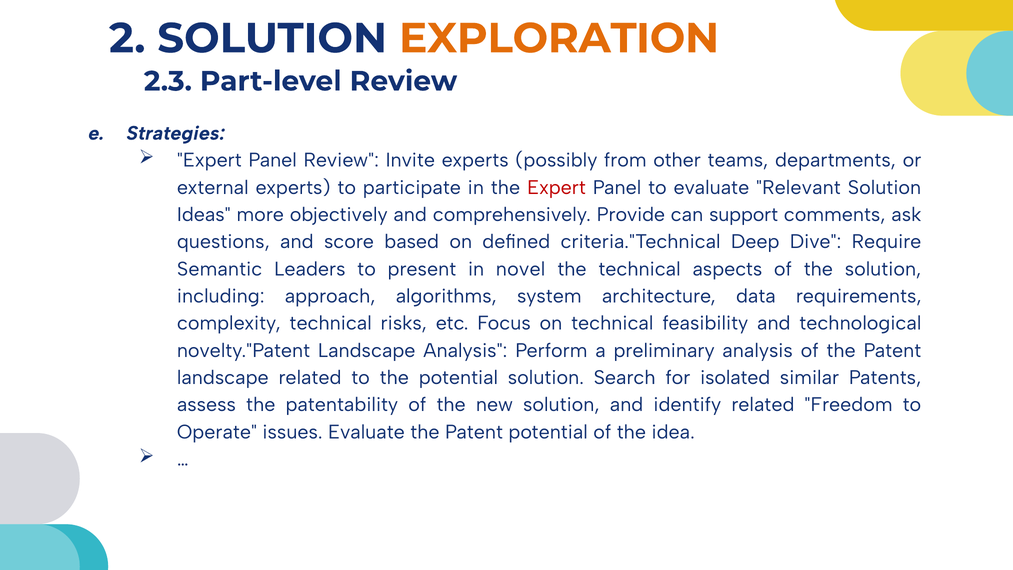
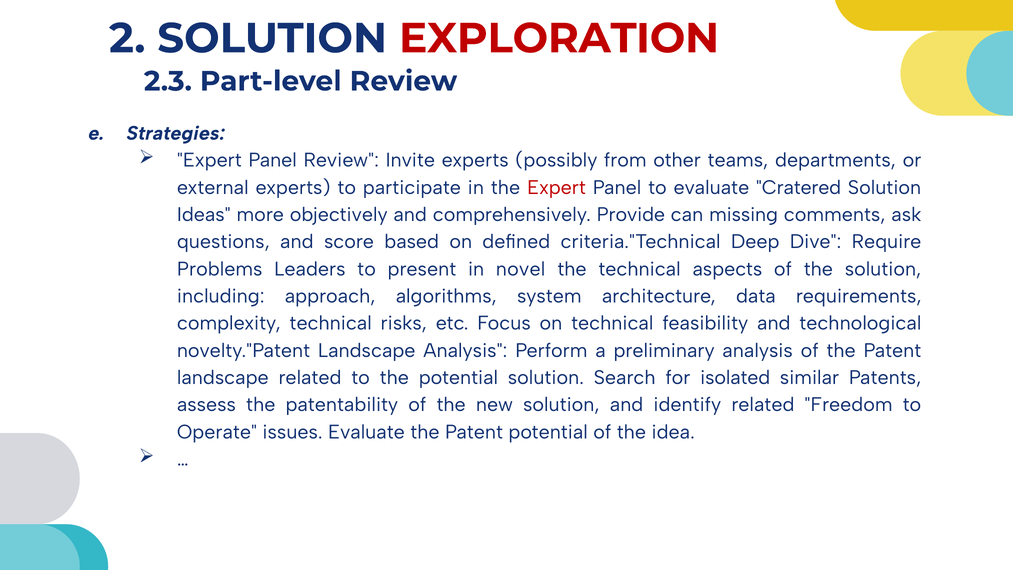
EXPLORATION colour: orange -> red
Relevant: Relevant -> Cratered
support: support -> missing
Semantic: Semantic -> Problems
